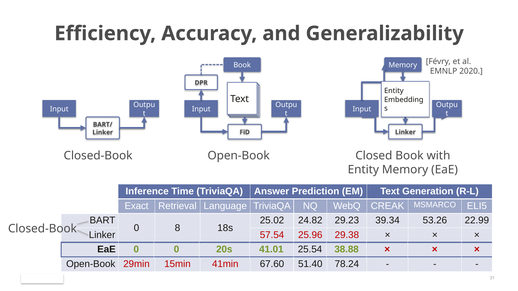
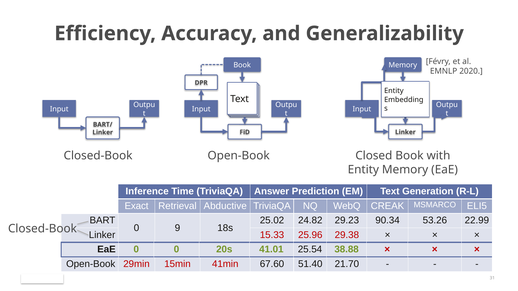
Language: Language -> Abductive
39.34: 39.34 -> 90.34
8: 8 -> 9
57.54: 57.54 -> 15.33
78.24: 78.24 -> 21.70
